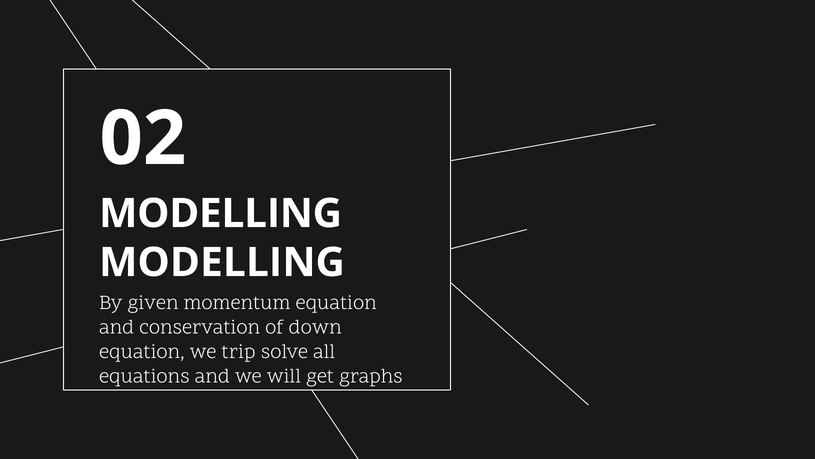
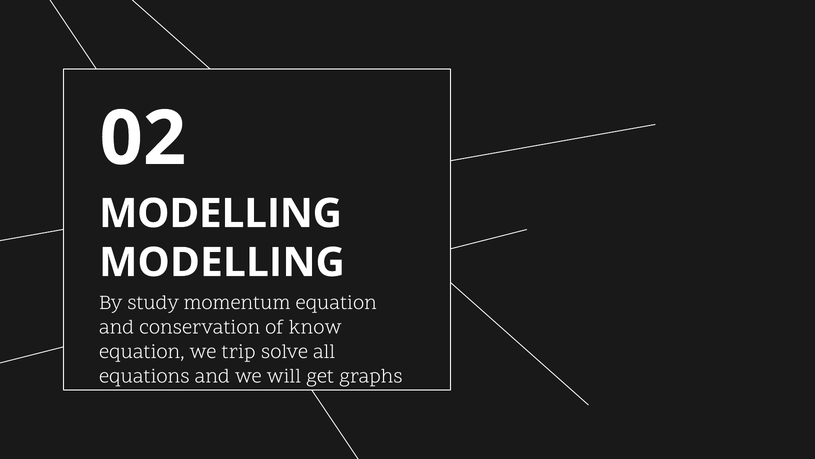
given: given -> study
down: down -> know
